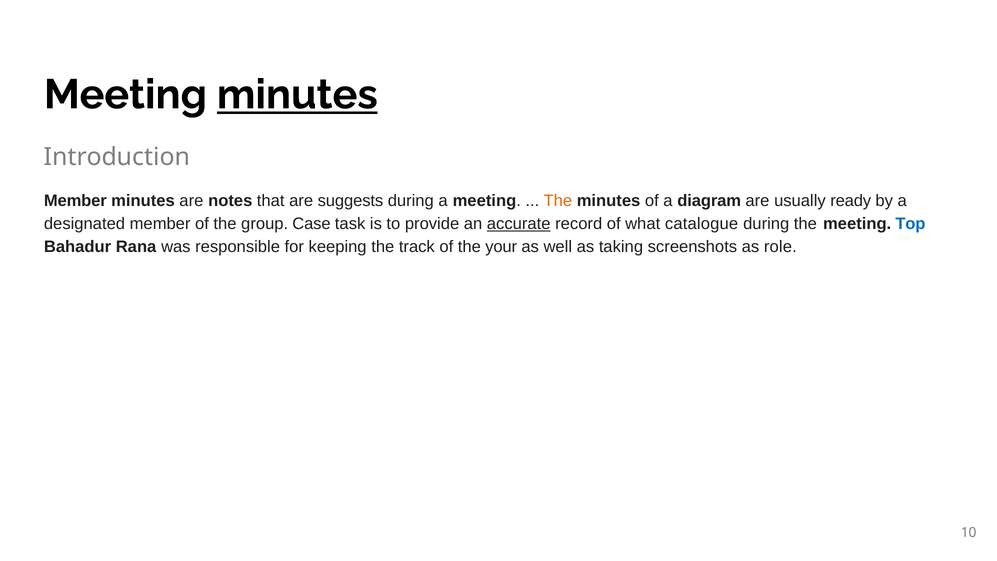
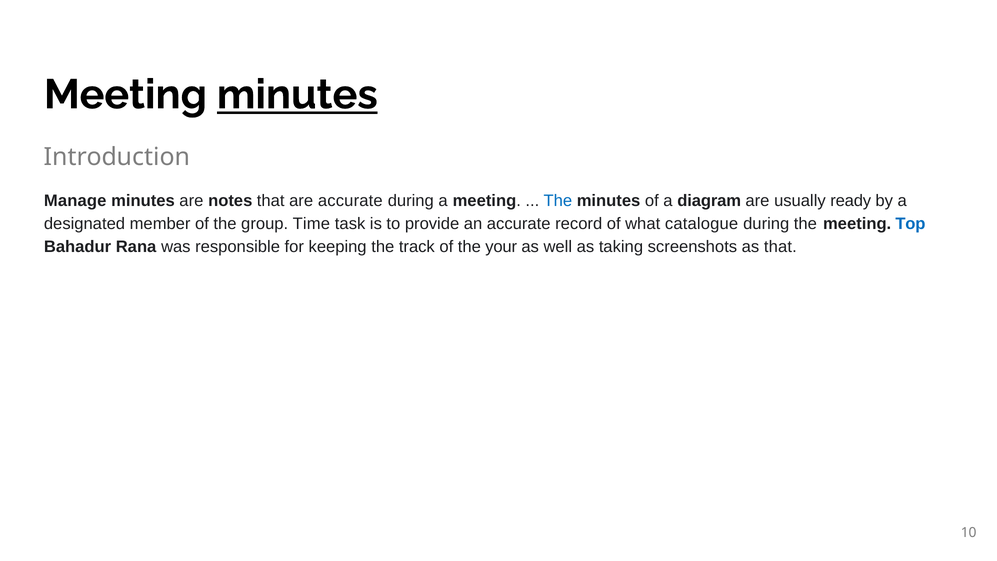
Member at (75, 201): Member -> Manage
are suggests: suggests -> accurate
The at (558, 201) colour: orange -> blue
Case: Case -> Time
accurate at (519, 224) underline: present -> none
as role: role -> that
